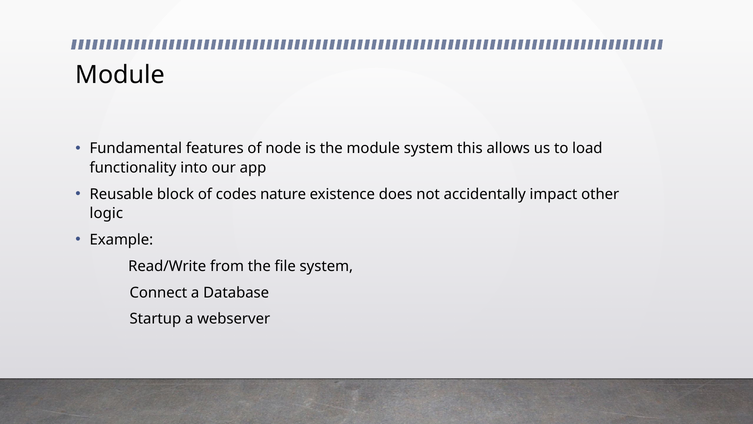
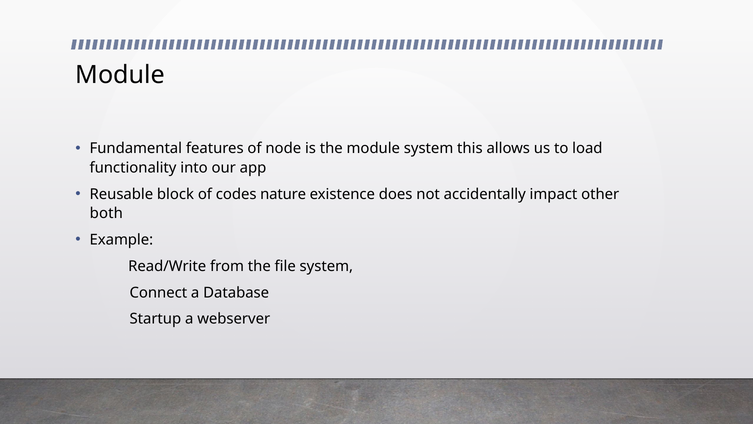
logic: logic -> both
